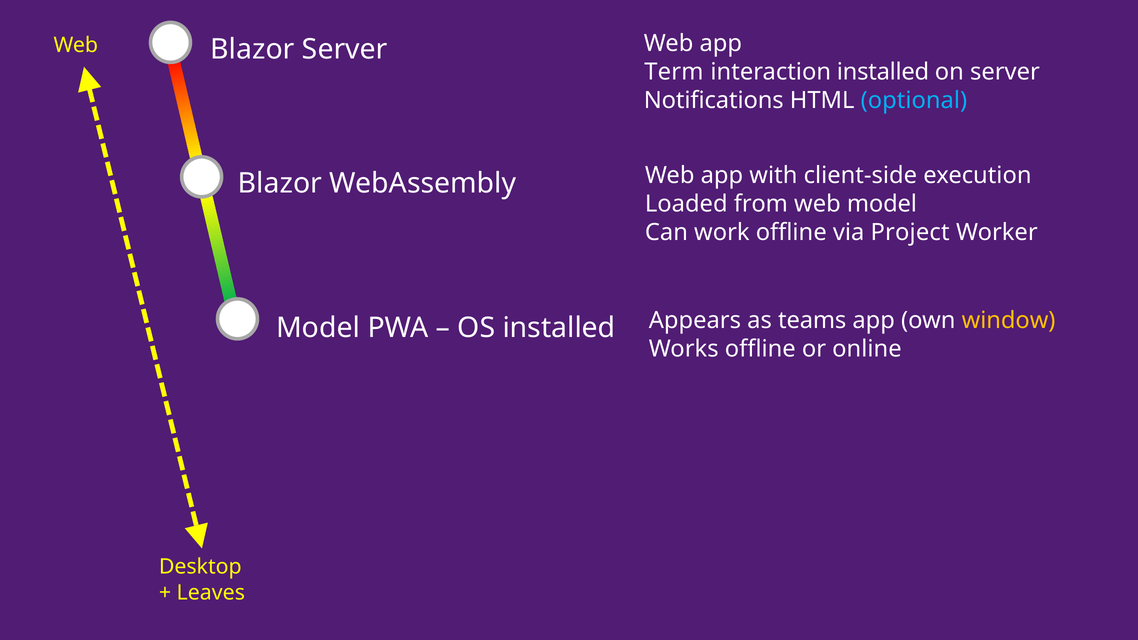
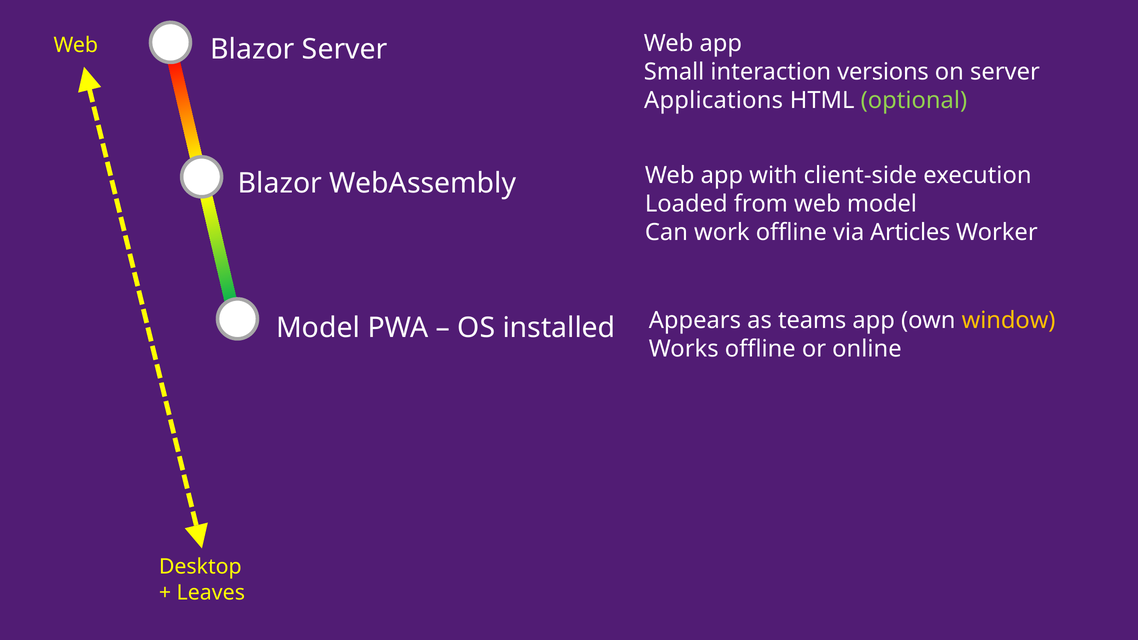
Term: Term -> Small
interaction installed: installed -> versions
Notifications: Notifications -> Applications
optional colour: light blue -> light green
Project: Project -> Articles
